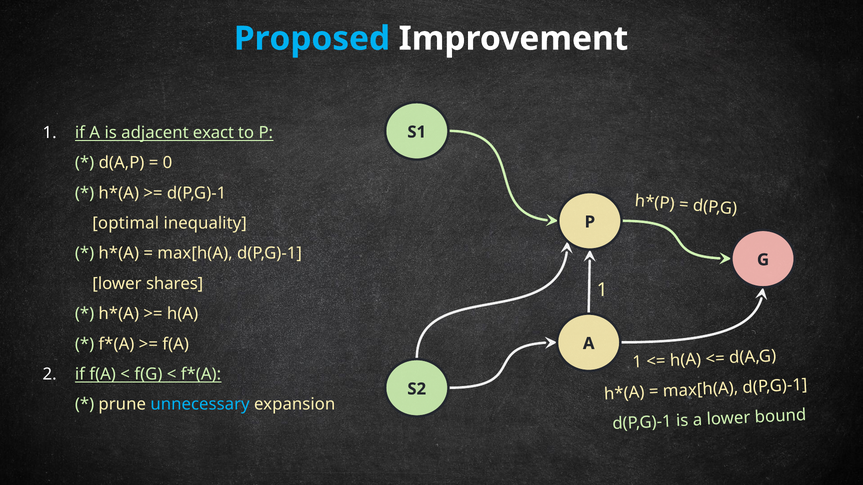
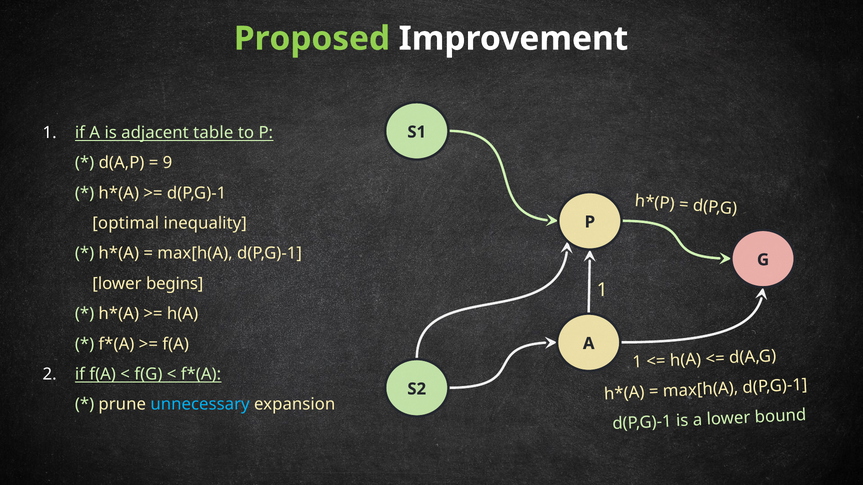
Proposed colour: light blue -> light green
exact: exact -> table
0: 0 -> 9
shares: shares -> begins
